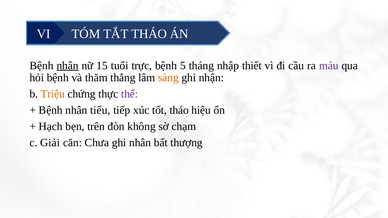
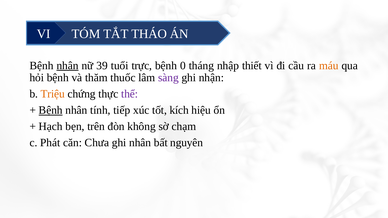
15: 15 -> 39
5: 5 -> 0
máu colour: purple -> orange
thẳng: thẳng -> thuốc
sàng colour: orange -> purple
Bệnh at (51, 110) underline: none -> present
tiểu: tiểu -> tính
tốt tháo: tháo -> kích
Giải: Giải -> Phát
thượng: thượng -> nguyên
